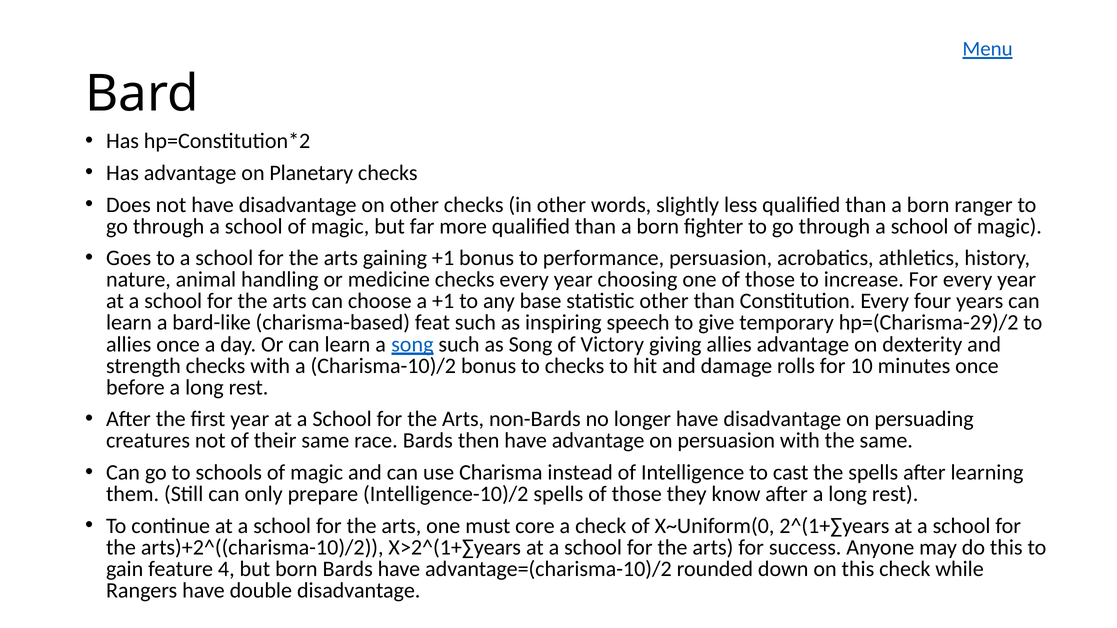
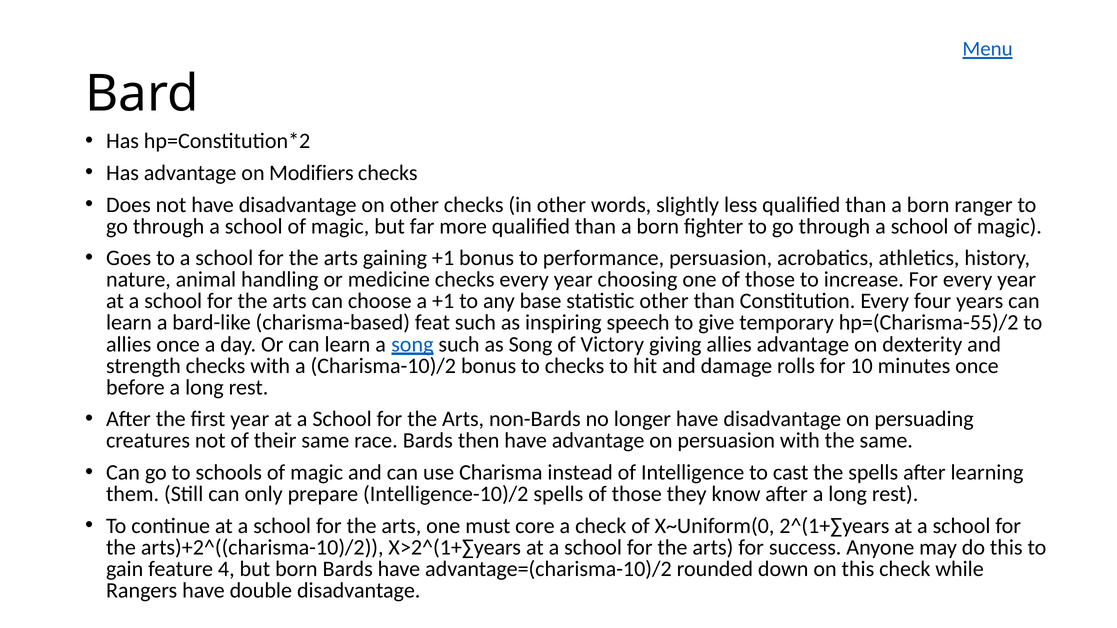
Planetary: Planetary -> Modifiers
hp=(Charisma-29)/2: hp=(Charisma-29)/2 -> hp=(Charisma-55)/2
